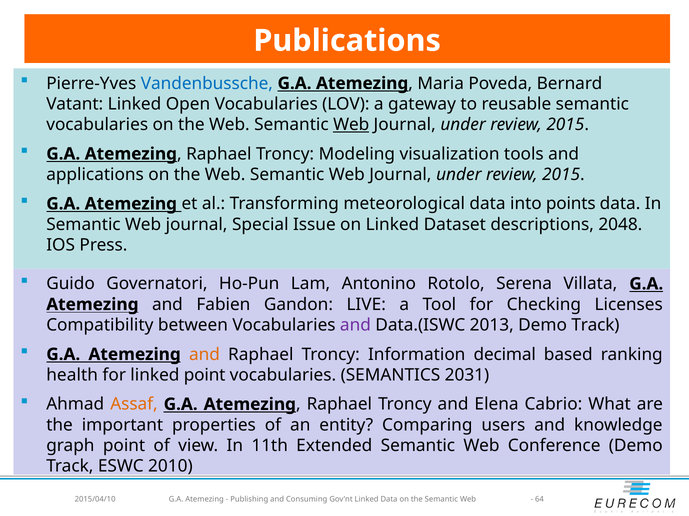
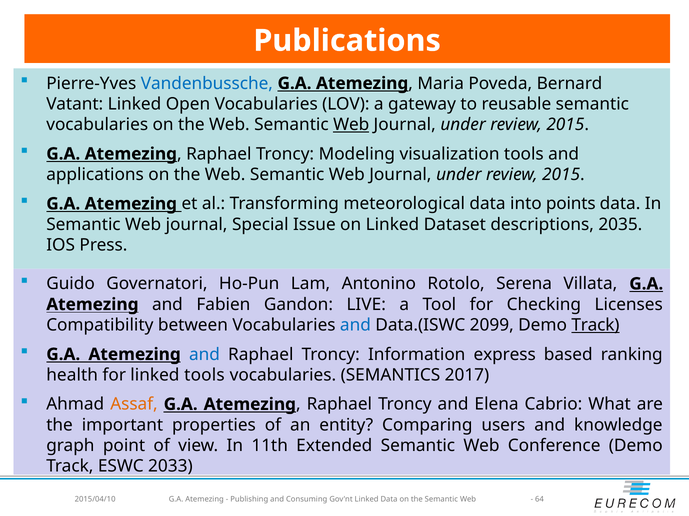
2048: 2048 -> 2035
and at (355, 326) colour: purple -> blue
2013: 2013 -> 2099
Track at (595, 326) underline: none -> present
and at (204, 355) colour: orange -> blue
decimal: decimal -> express
linked point: point -> tools
2031: 2031 -> 2017
2010: 2010 -> 2033
